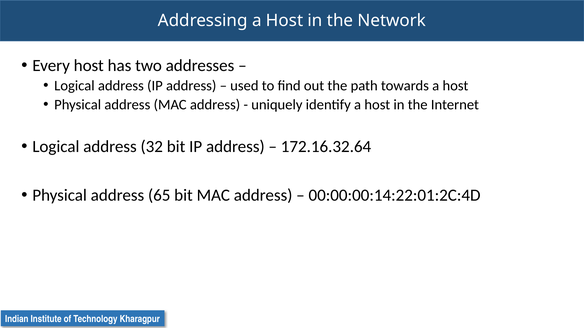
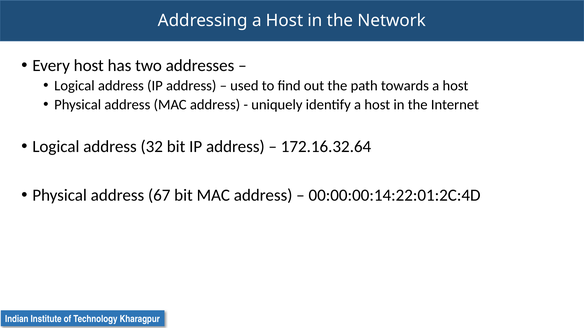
65: 65 -> 67
